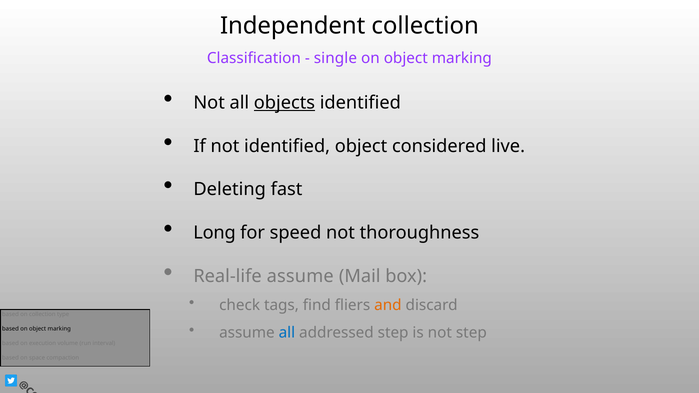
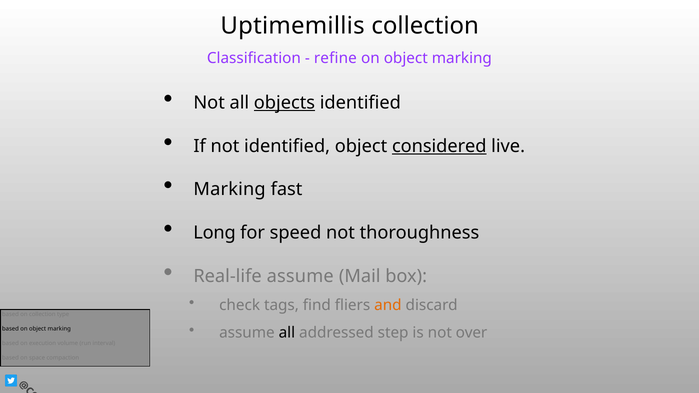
Independent: Independent -> Uptimemillis
single: single -> refine
considered underline: none -> present
Deleting at (230, 190): Deleting -> Marking
all at (287, 333) colour: blue -> black
not step: step -> over
